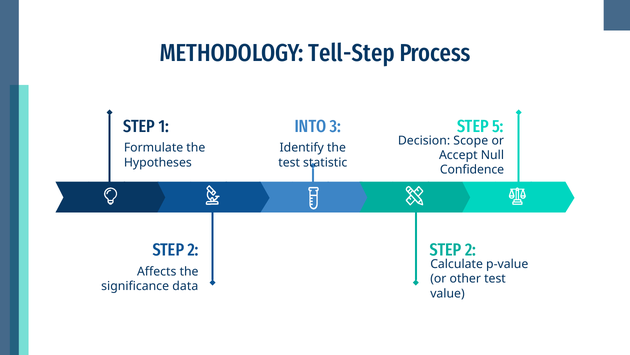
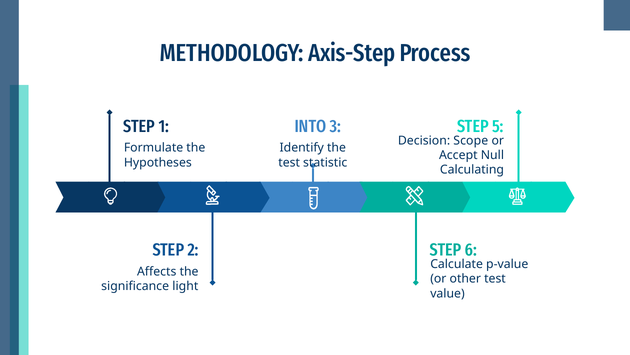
Tell-Step: Tell-Step -> Axis-Step
Confidence: Confidence -> Calculating
2 at (471, 250): 2 -> 6
data: data -> light
